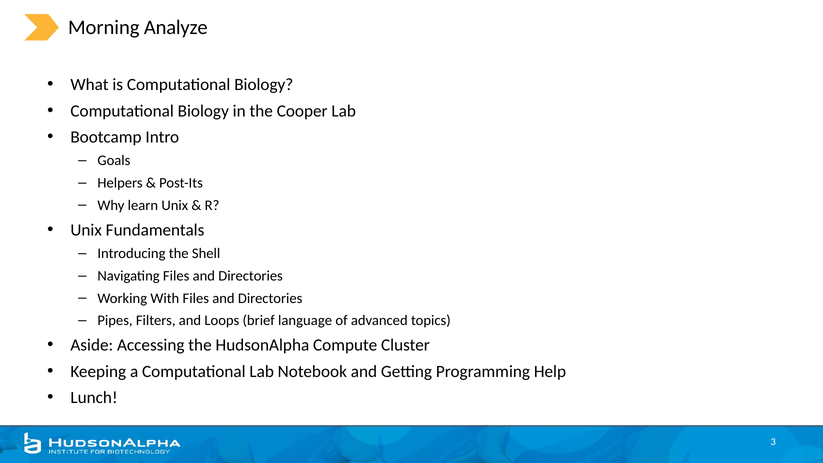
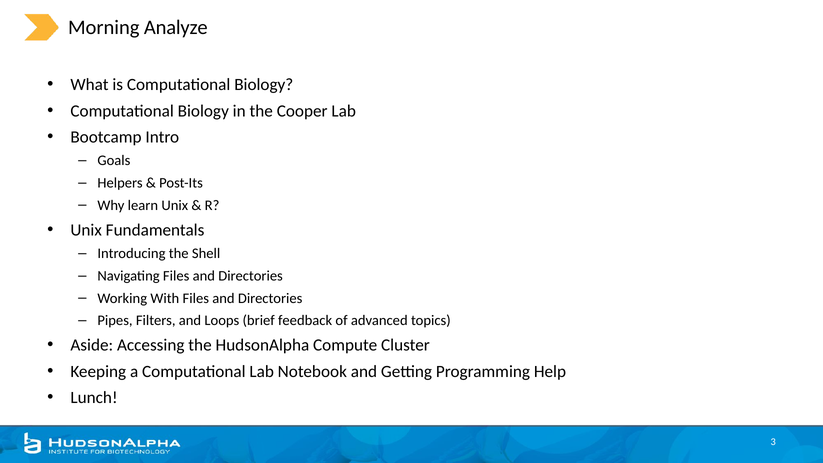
language: language -> feedback
